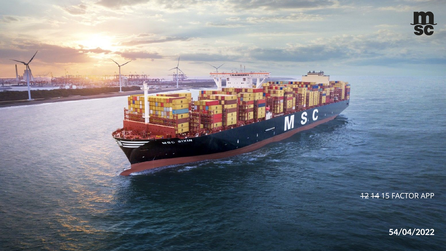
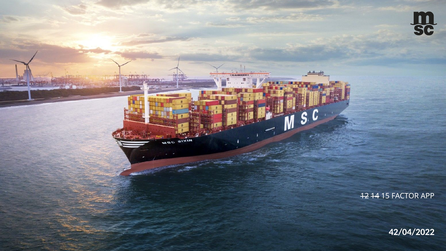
54/04/2022: 54/04/2022 -> 42/04/2022
